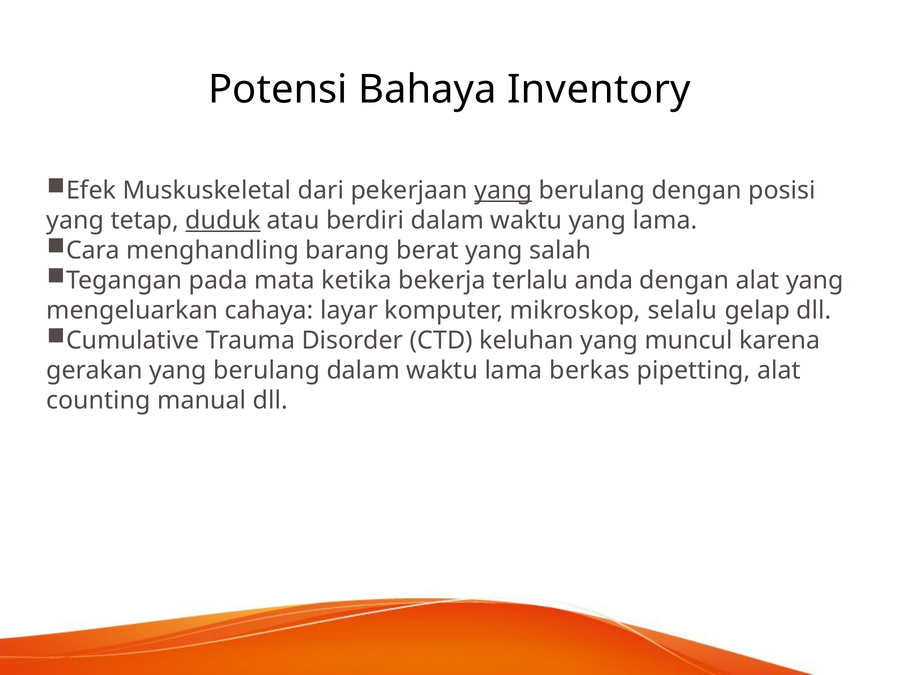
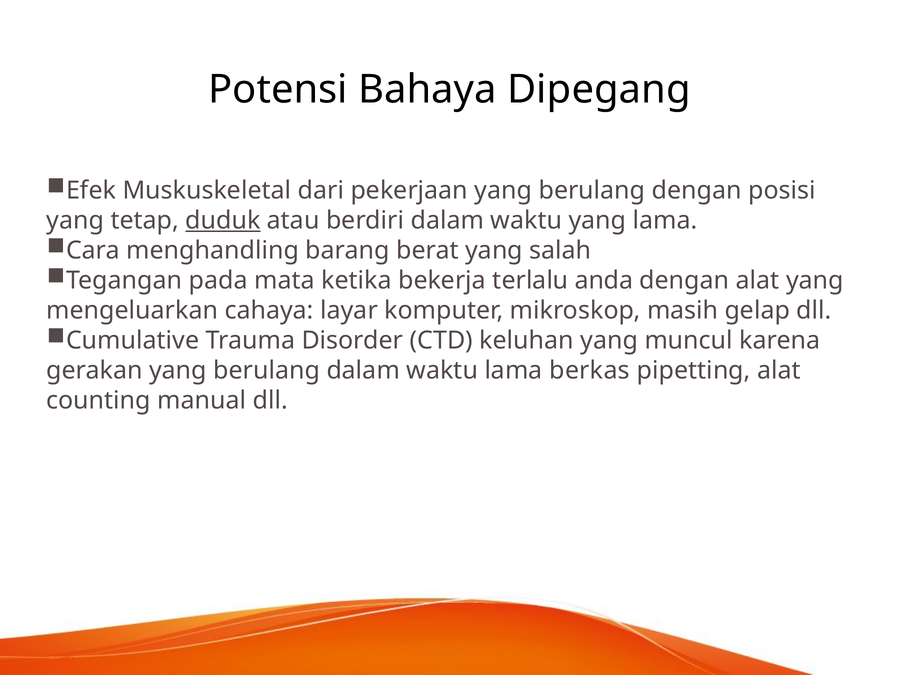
Inventory: Inventory -> Dipegang
yang at (503, 190) underline: present -> none
selalu: selalu -> masih
